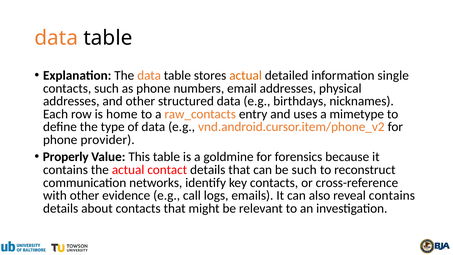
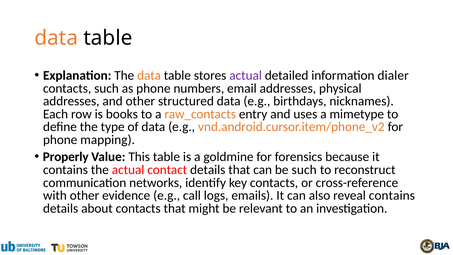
actual at (246, 75) colour: orange -> purple
single: single -> dialer
home: home -> books
provider: provider -> mapping
